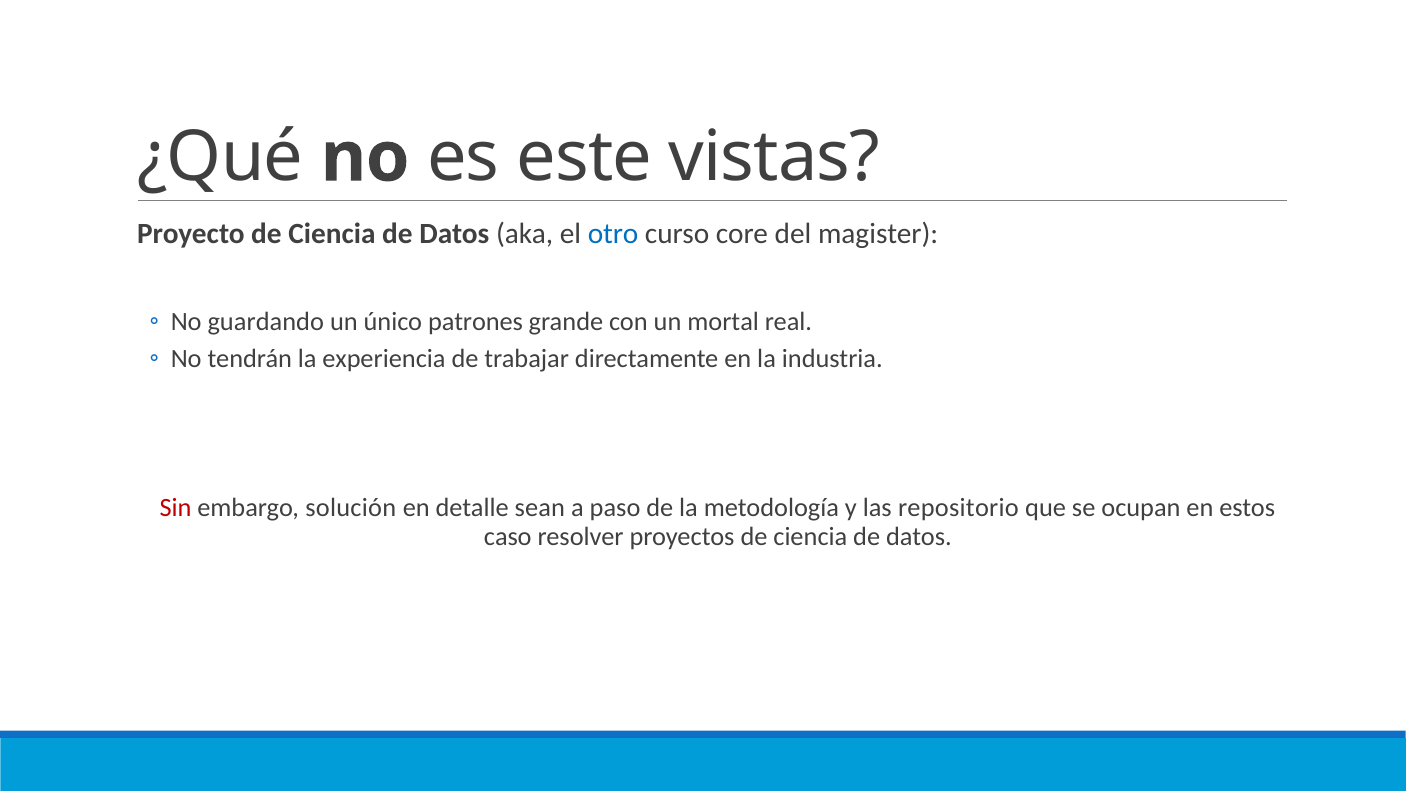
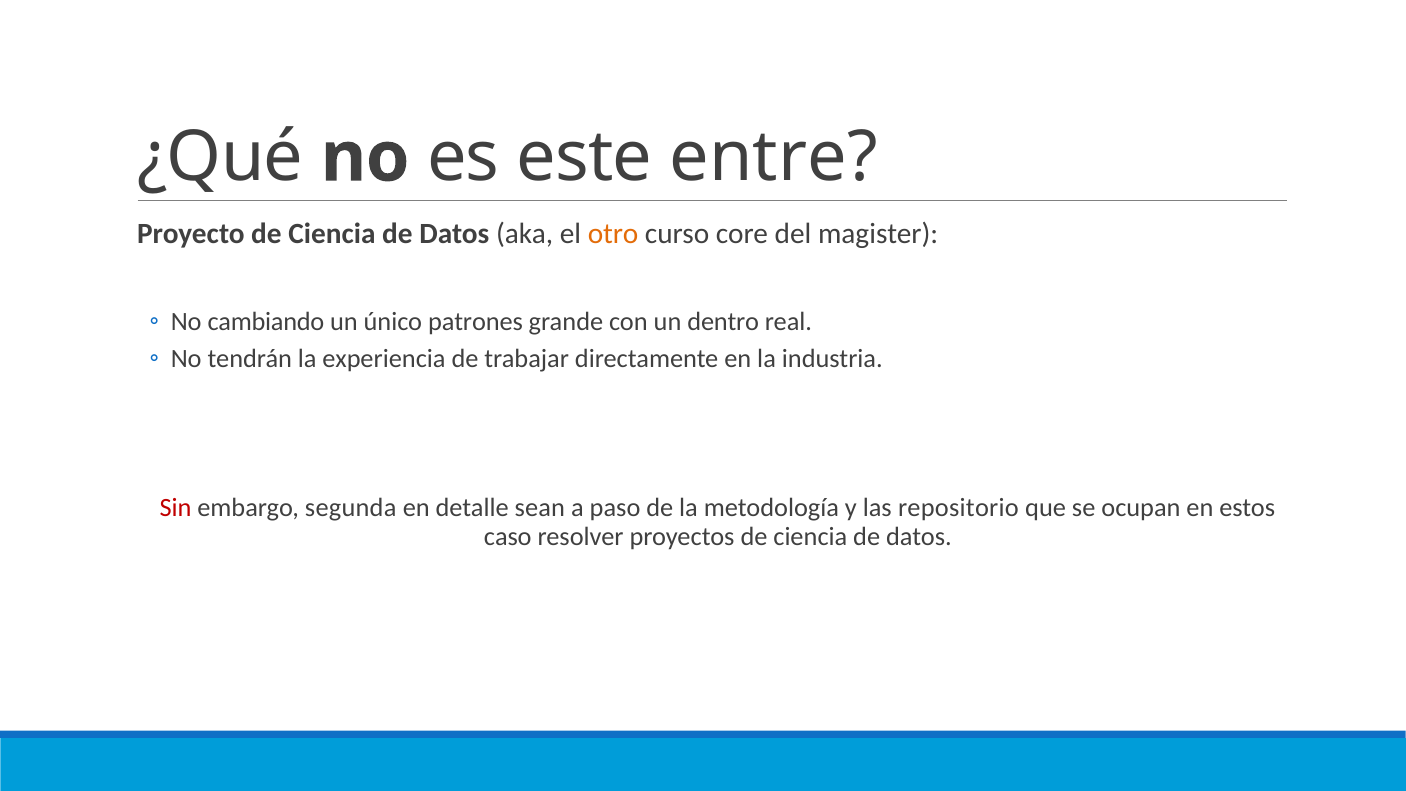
vistas: vistas -> entre
otro colour: blue -> orange
guardando: guardando -> cambiando
mortal: mortal -> dentro
solución: solución -> segunda
